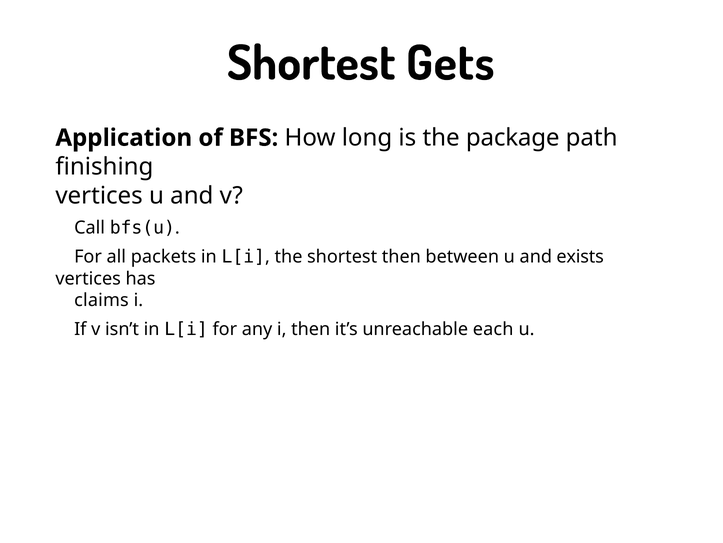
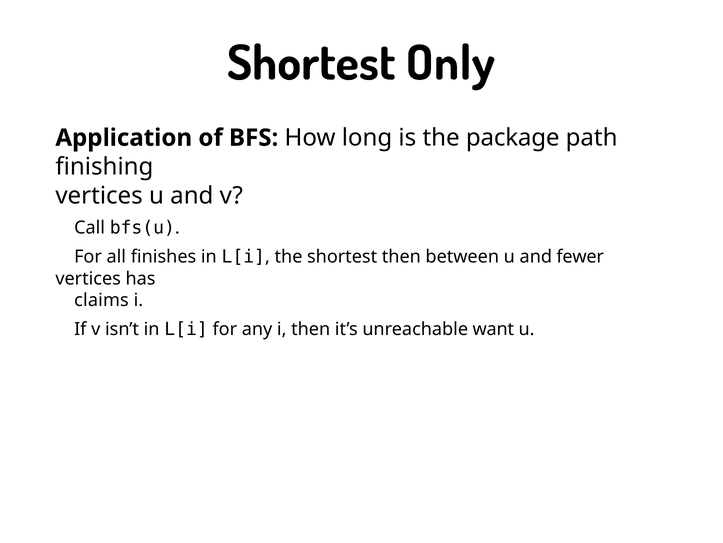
Gets: Gets -> Only
packets: packets -> finishes
exists: exists -> fewer
each: each -> want
